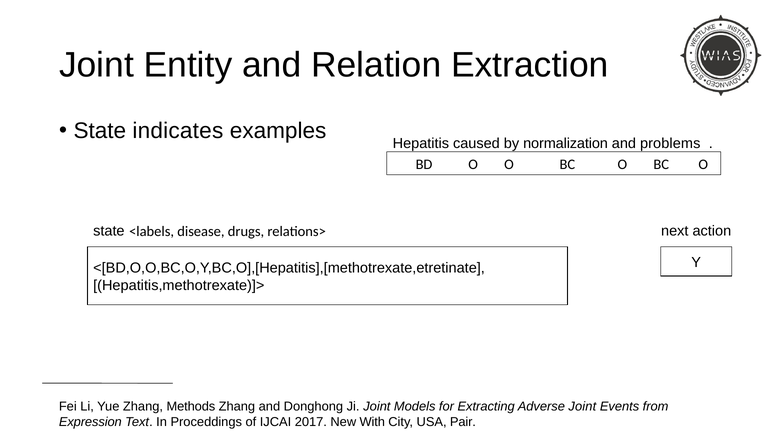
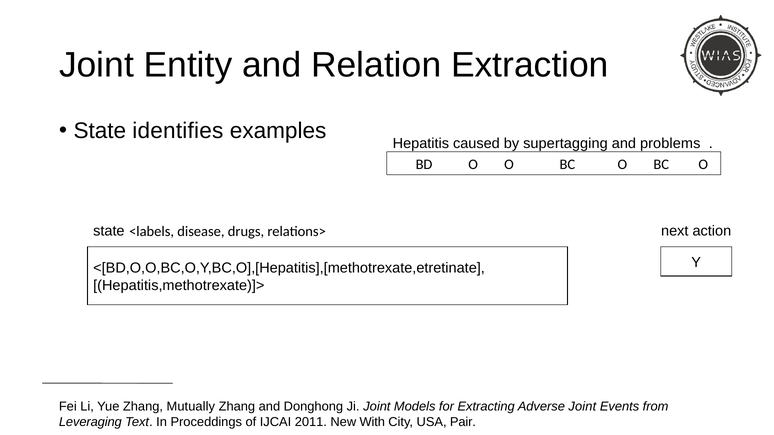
indicates: indicates -> identifies
normalization: normalization -> supertagging
Methods: Methods -> Mutually
Expression: Expression -> Leveraging
2017: 2017 -> 2011
